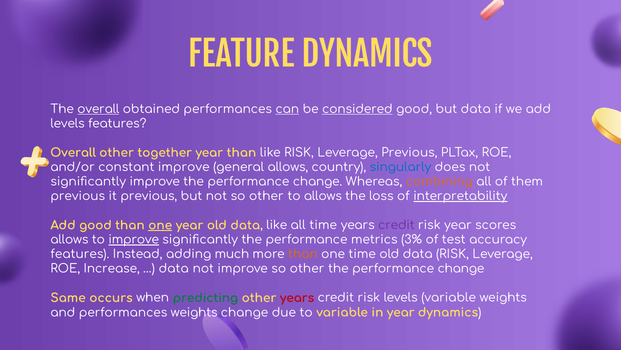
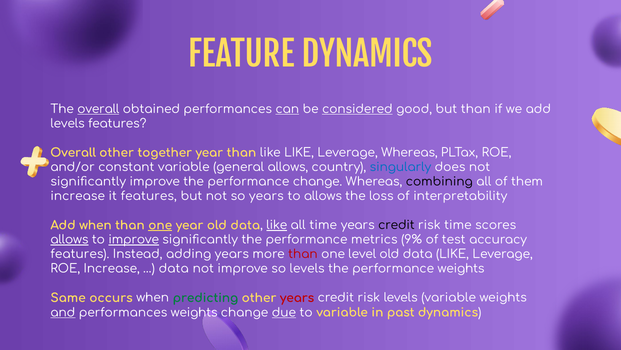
but data: data -> than
like RISK: RISK -> LIKE
Leverage Previous: Previous -> Whereas
constant improve: improve -> variable
combining colour: orange -> black
previous at (78, 196): previous -> increase
it previous: previous -> features
not so other: other -> years
interpretability underline: present -> none
Add good: good -> when
like at (277, 225) underline: none -> present
credit at (396, 225) colour: purple -> black
risk year: year -> time
allows at (69, 239) underline: none -> present
3%: 3% -> 9%
adding much: much -> years
than at (303, 254) colour: orange -> red
one time: time -> level
RISK at (452, 254): RISK -> LIKE
improve so other: other -> levels
change at (461, 268): change -> weights
and underline: none -> present
due underline: none -> present
in year: year -> past
